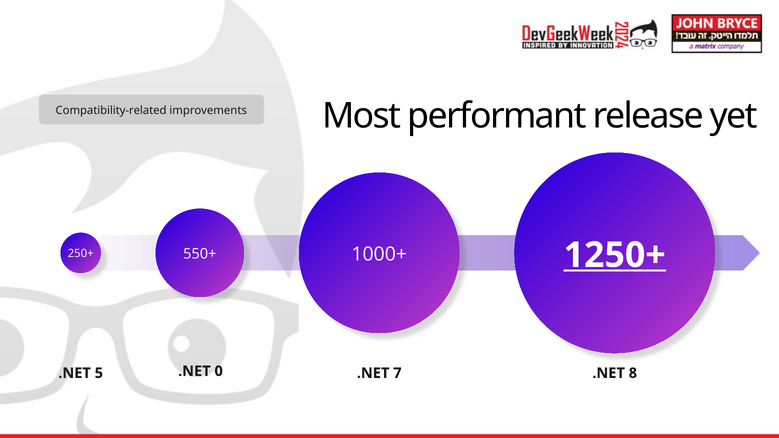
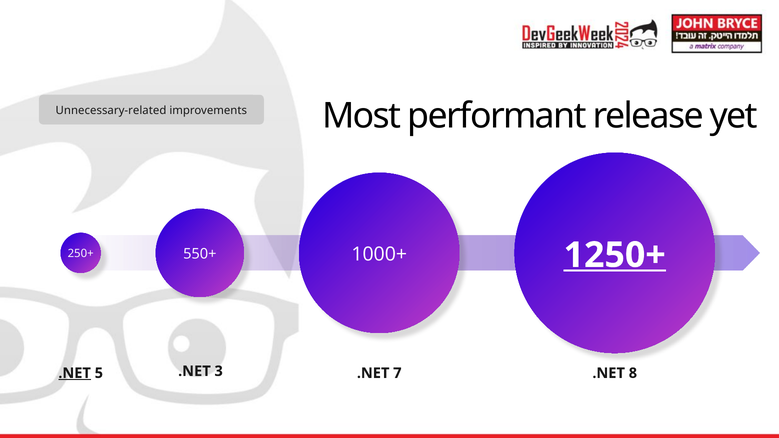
Compatibility-related: Compatibility-related -> Unnecessary-related
0: 0 -> 3
.NET at (75, 373) underline: none -> present
